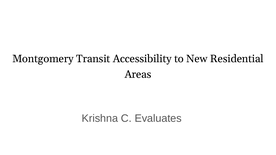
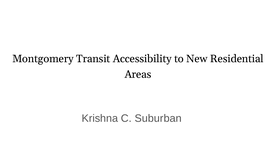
Evaluates: Evaluates -> Suburban
